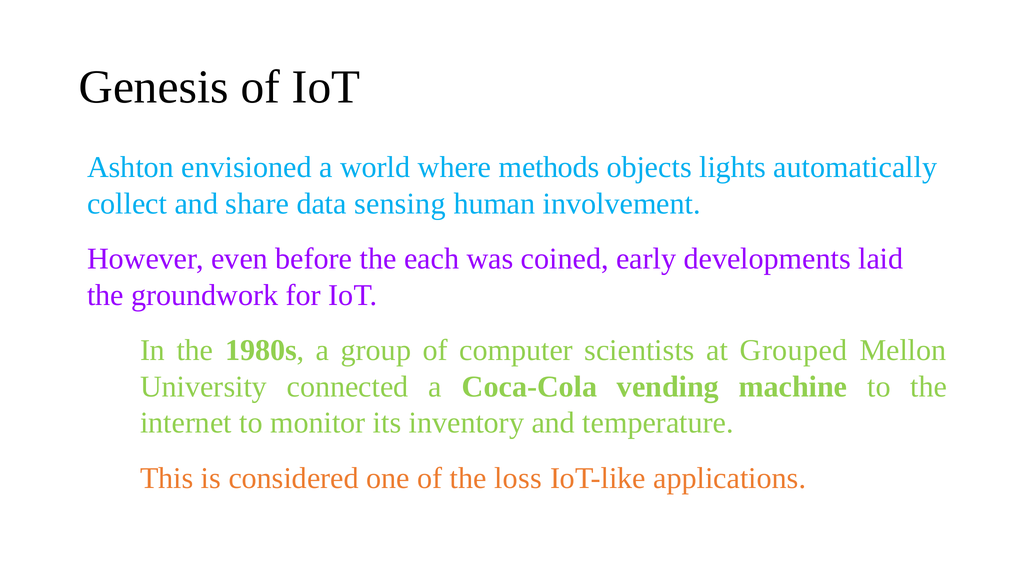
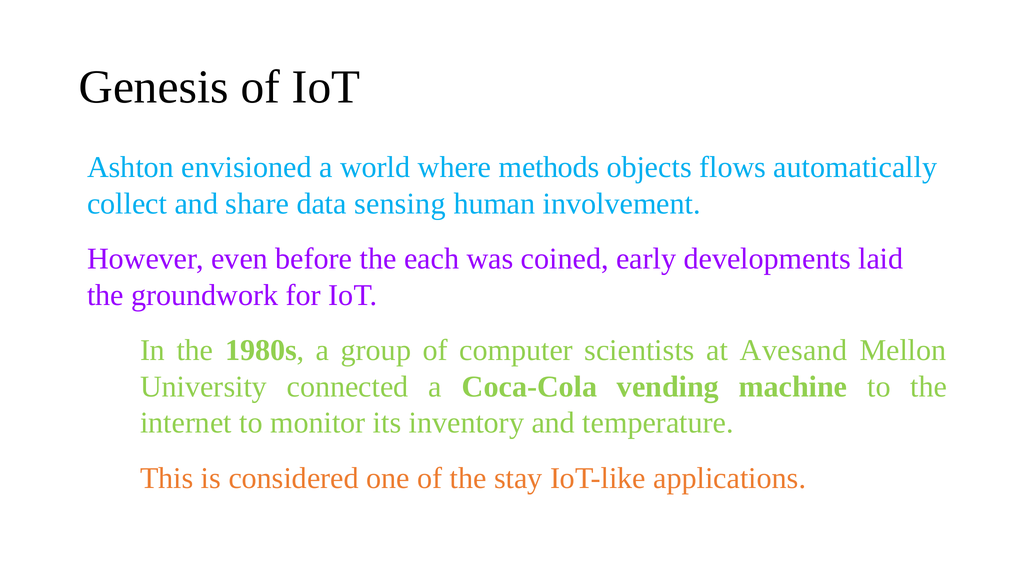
lights: lights -> flows
Grouped: Grouped -> Avesand
loss: loss -> stay
